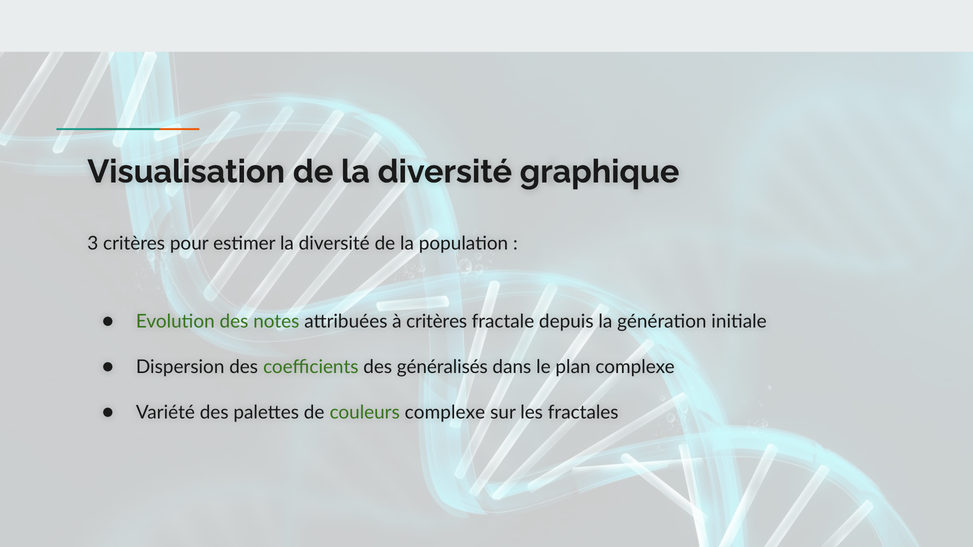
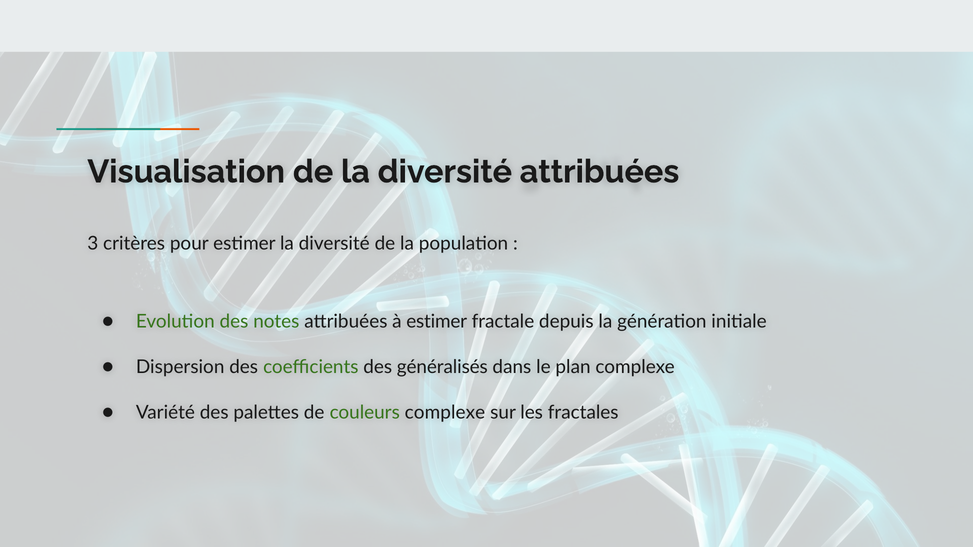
diversité graphique: graphique -> attribuées
à critères: critères -> estimer
